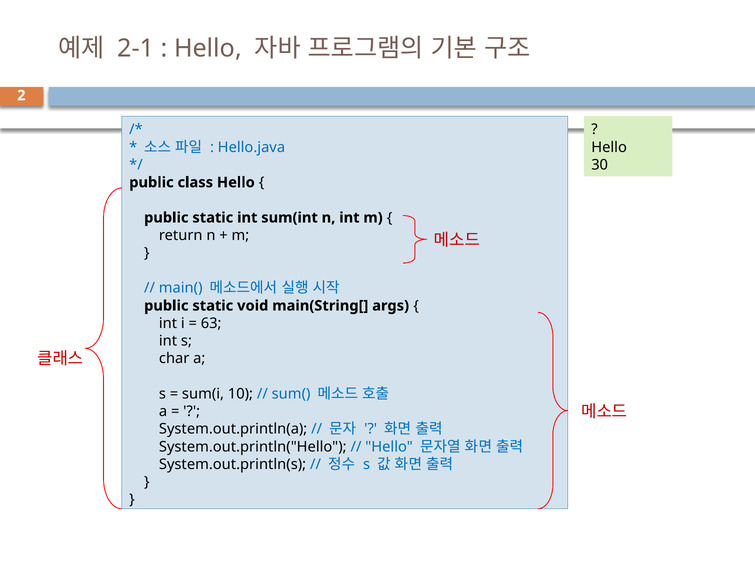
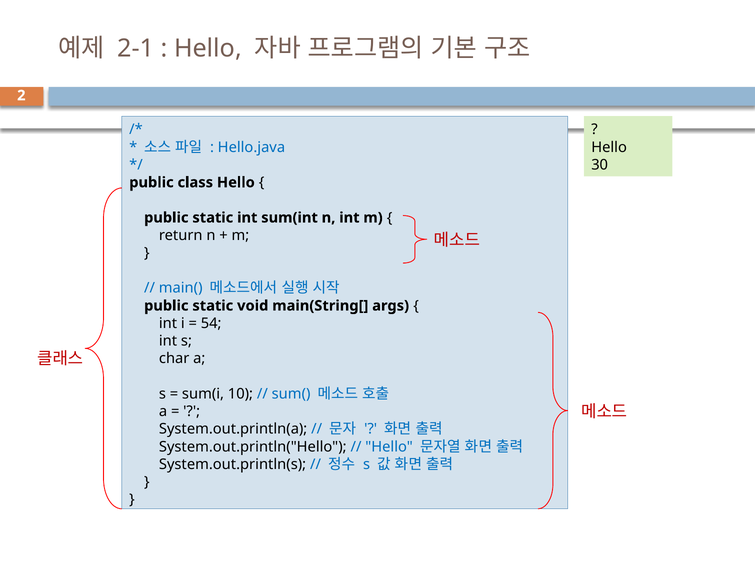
63: 63 -> 54
